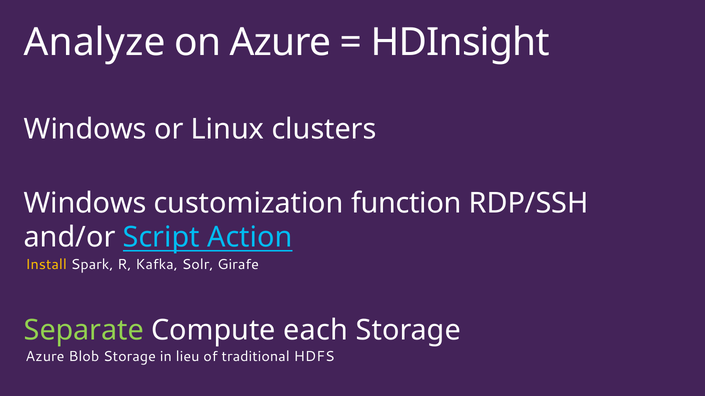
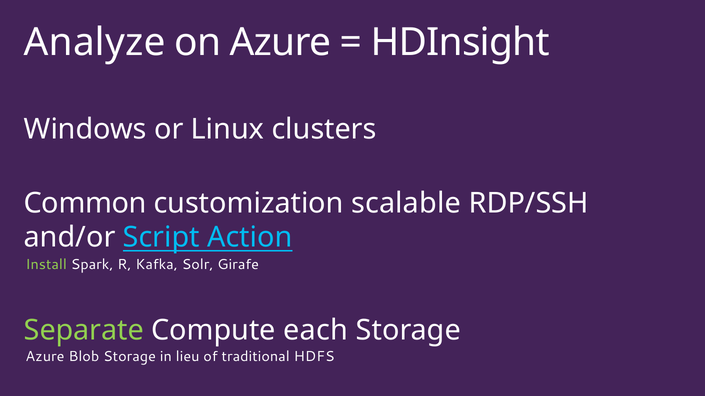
Windows at (85, 203): Windows -> Common
function: function -> scalable
Install colour: yellow -> light green
